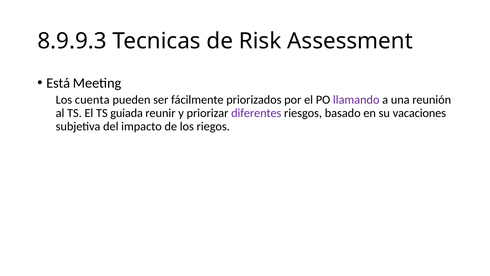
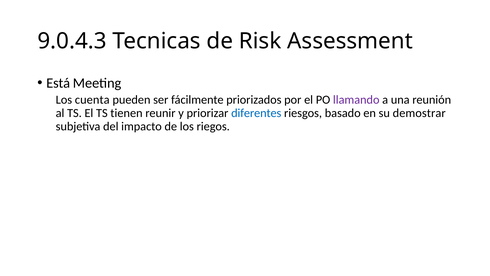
8.9.9.3: 8.9.9.3 -> 9.0.4.3
guiada: guiada -> tienen
diferentes colour: purple -> blue
vacaciones: vacaciones -> demostrar
